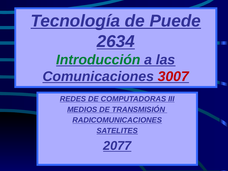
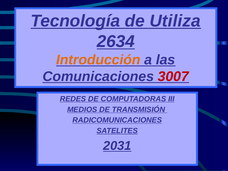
Puede: Puede -> Utiliza
Introducción colour: green -> orange
2077: 2077 -> 2031
